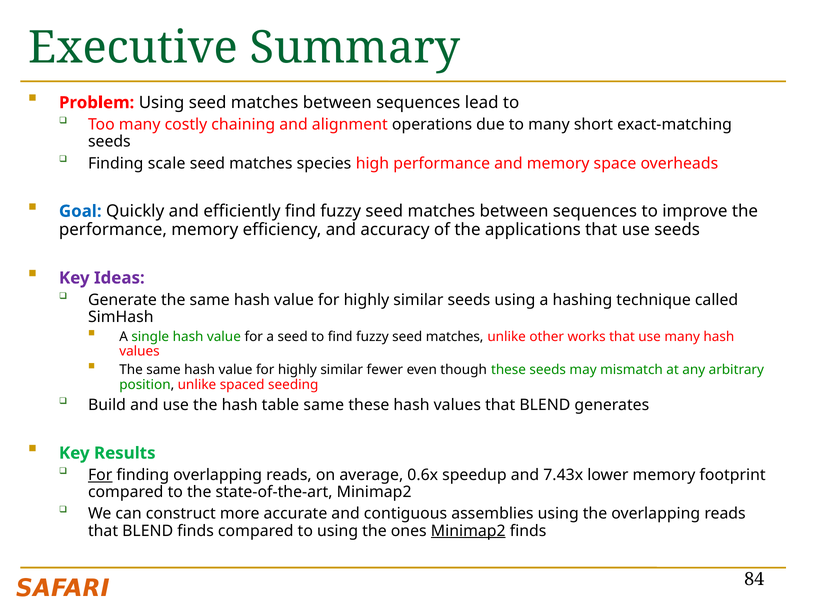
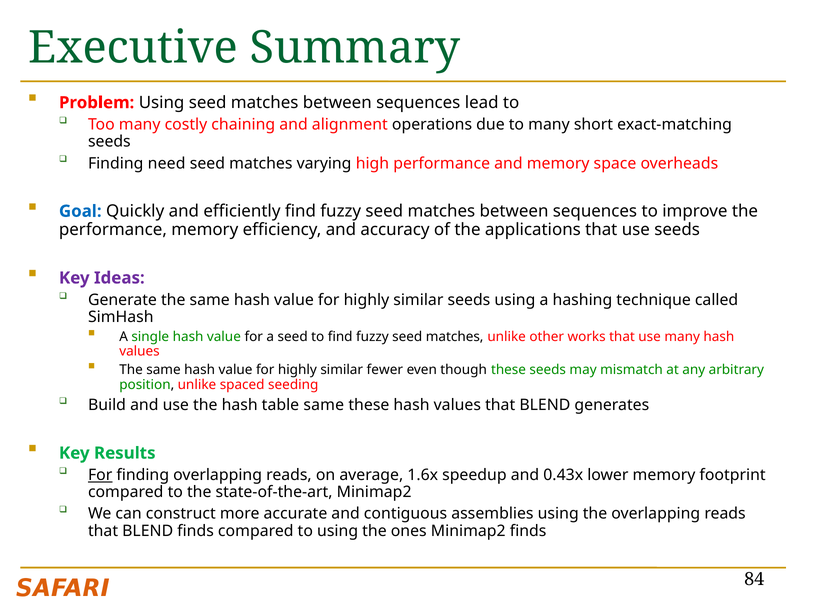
scale: scale -> need
species: species -> varying
0.6x: 0.6x -> 1.6x
7.43x: 7.43x -> 0.43x
Minimap2 at (468, 531) underline: present -> none
